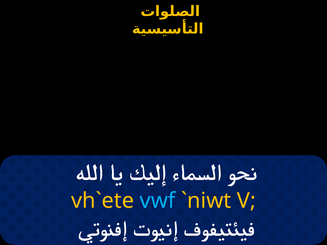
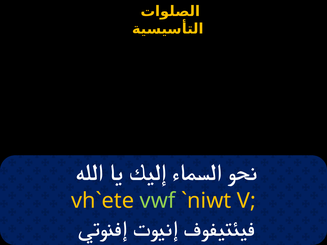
vwf colour: light blue -> light green
